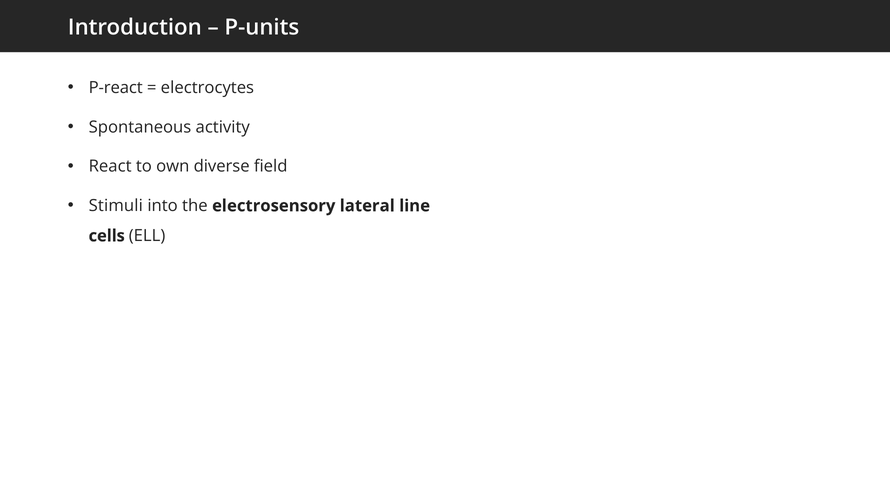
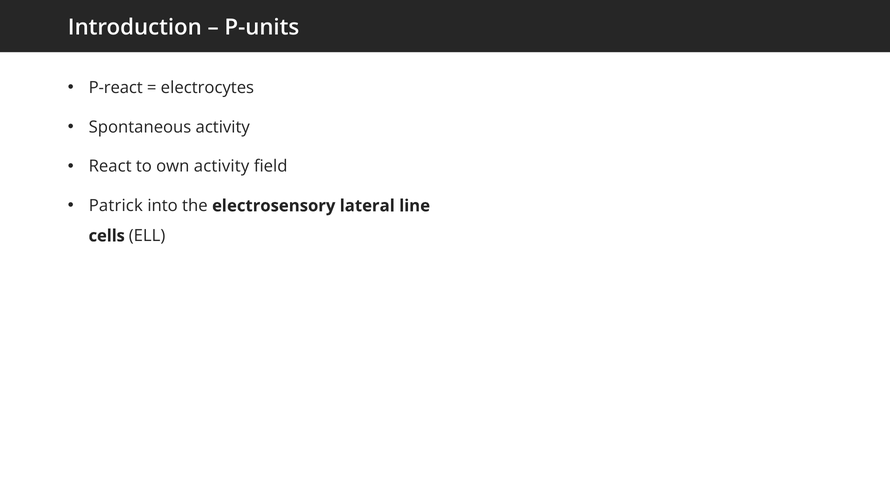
own diverse: diverse -> activity
Stimuli: Stimuli -> Patrick
